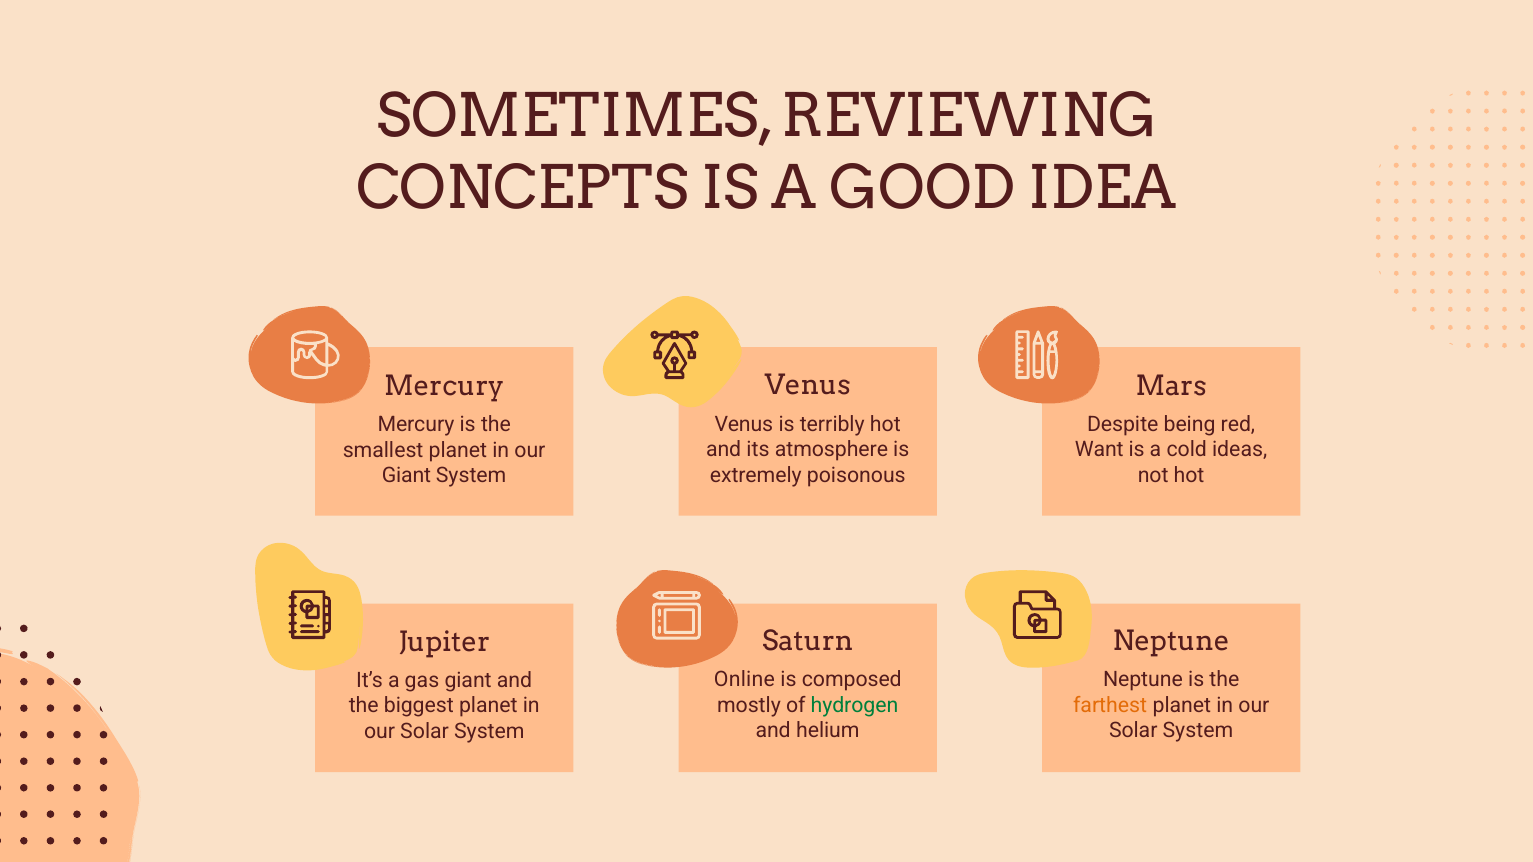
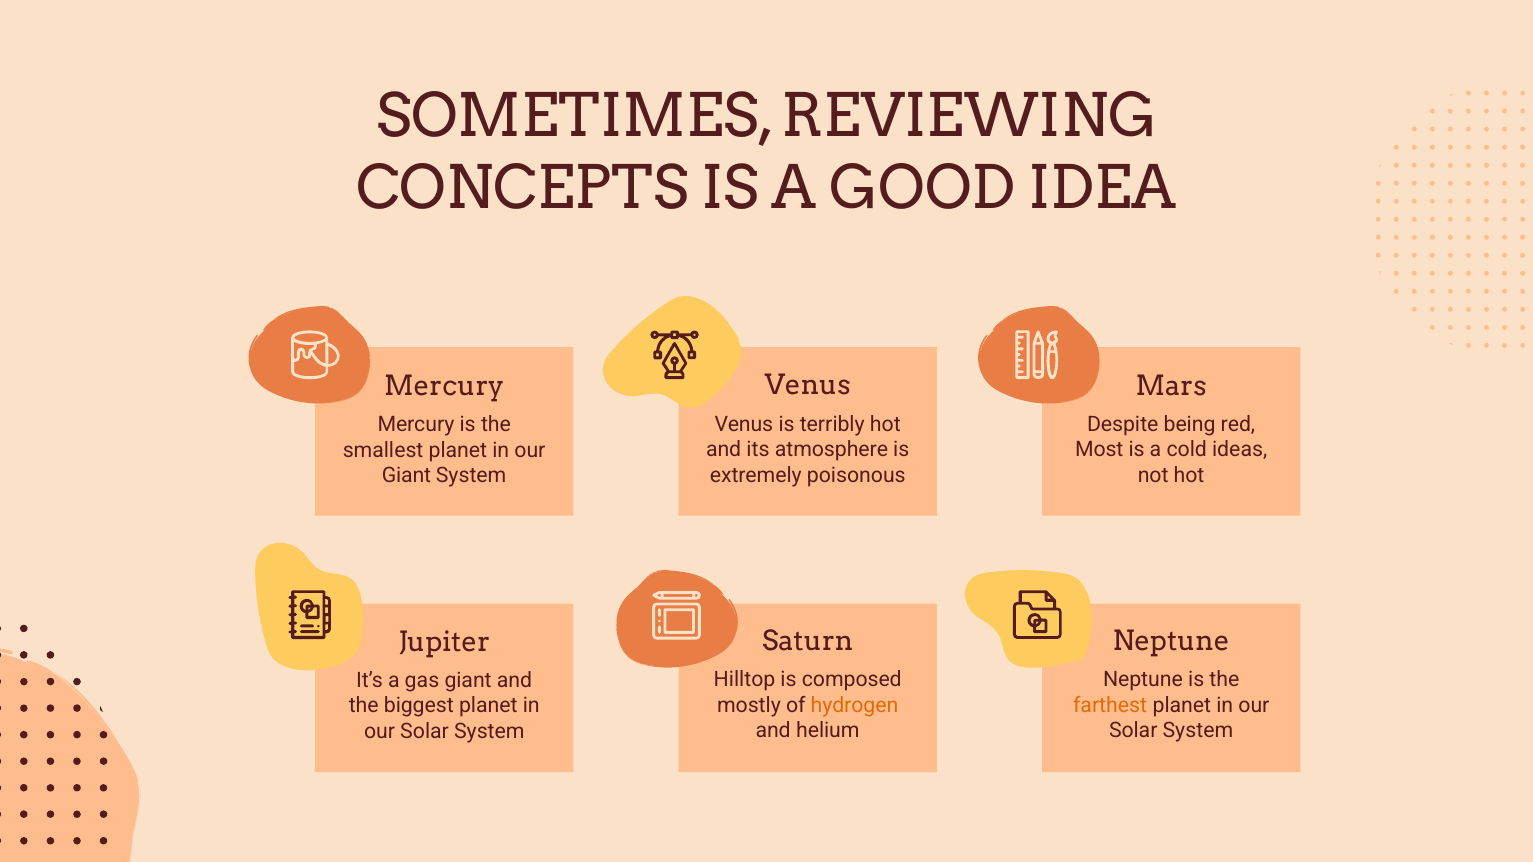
Want: Want -> Most
Online: Online -> Hilltop
hydrogen colour: green -> orange
